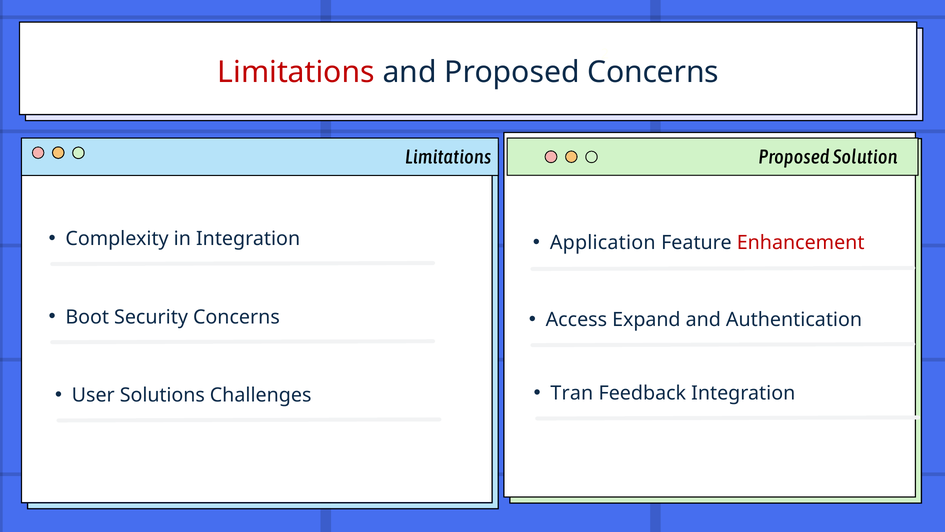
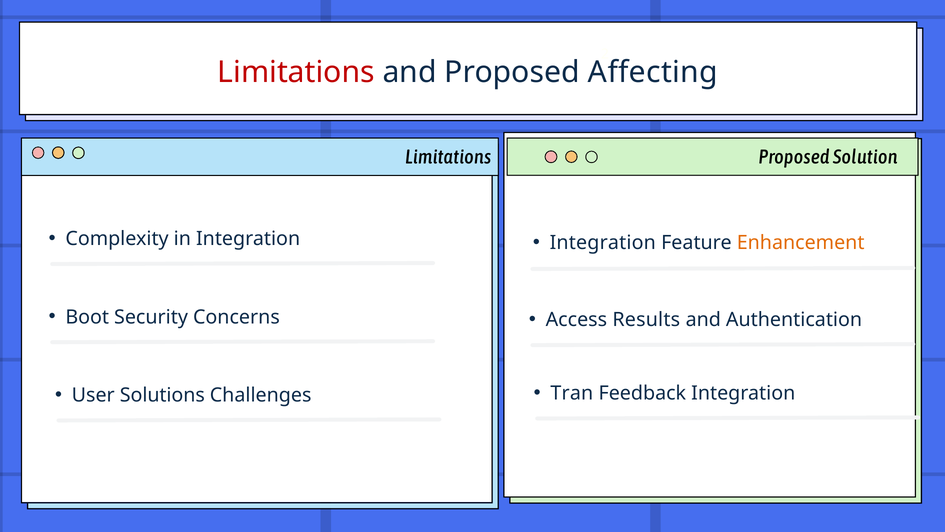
Proposed Concerns: Concerns -> Affecting
Application at (603, 242): Application -> Integration
Enhancement colour: red -> orange
Expand: Expand -> Results
